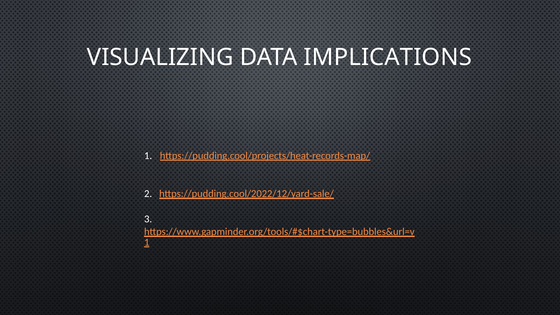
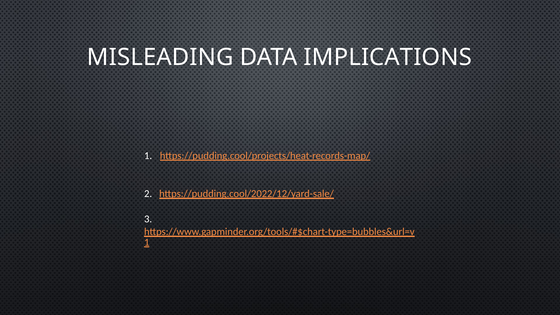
VISUALIZING: VISUALIZING -> MISLEADING
